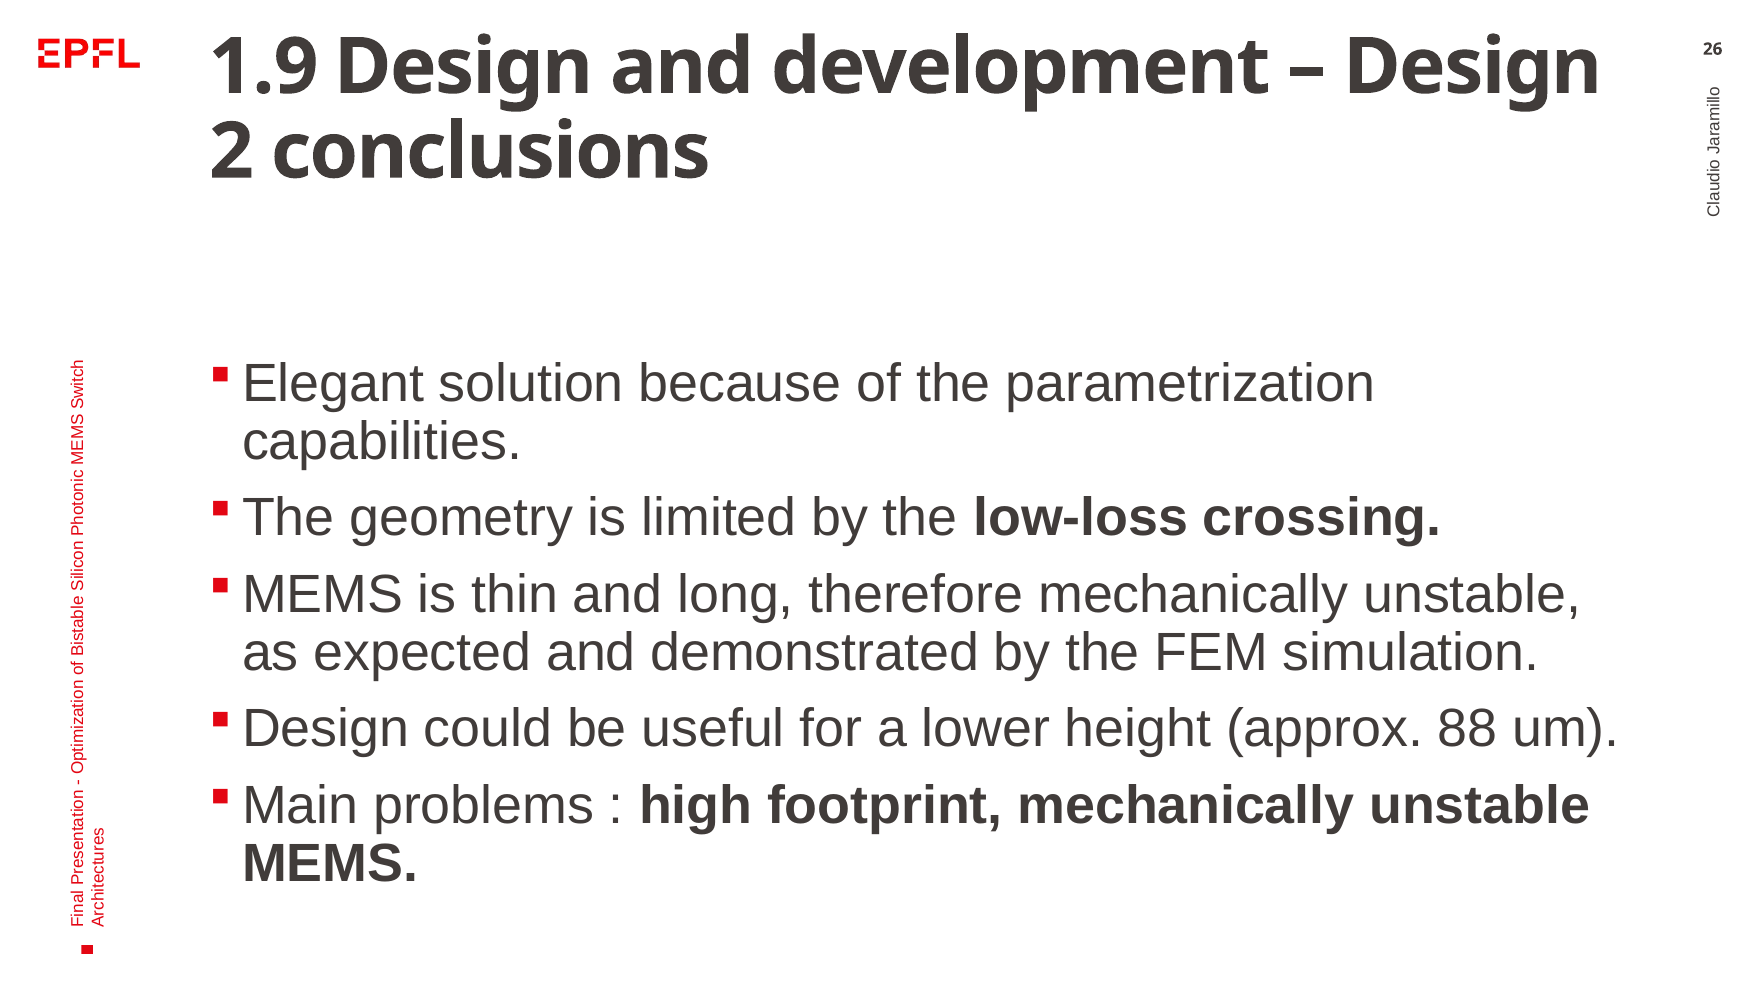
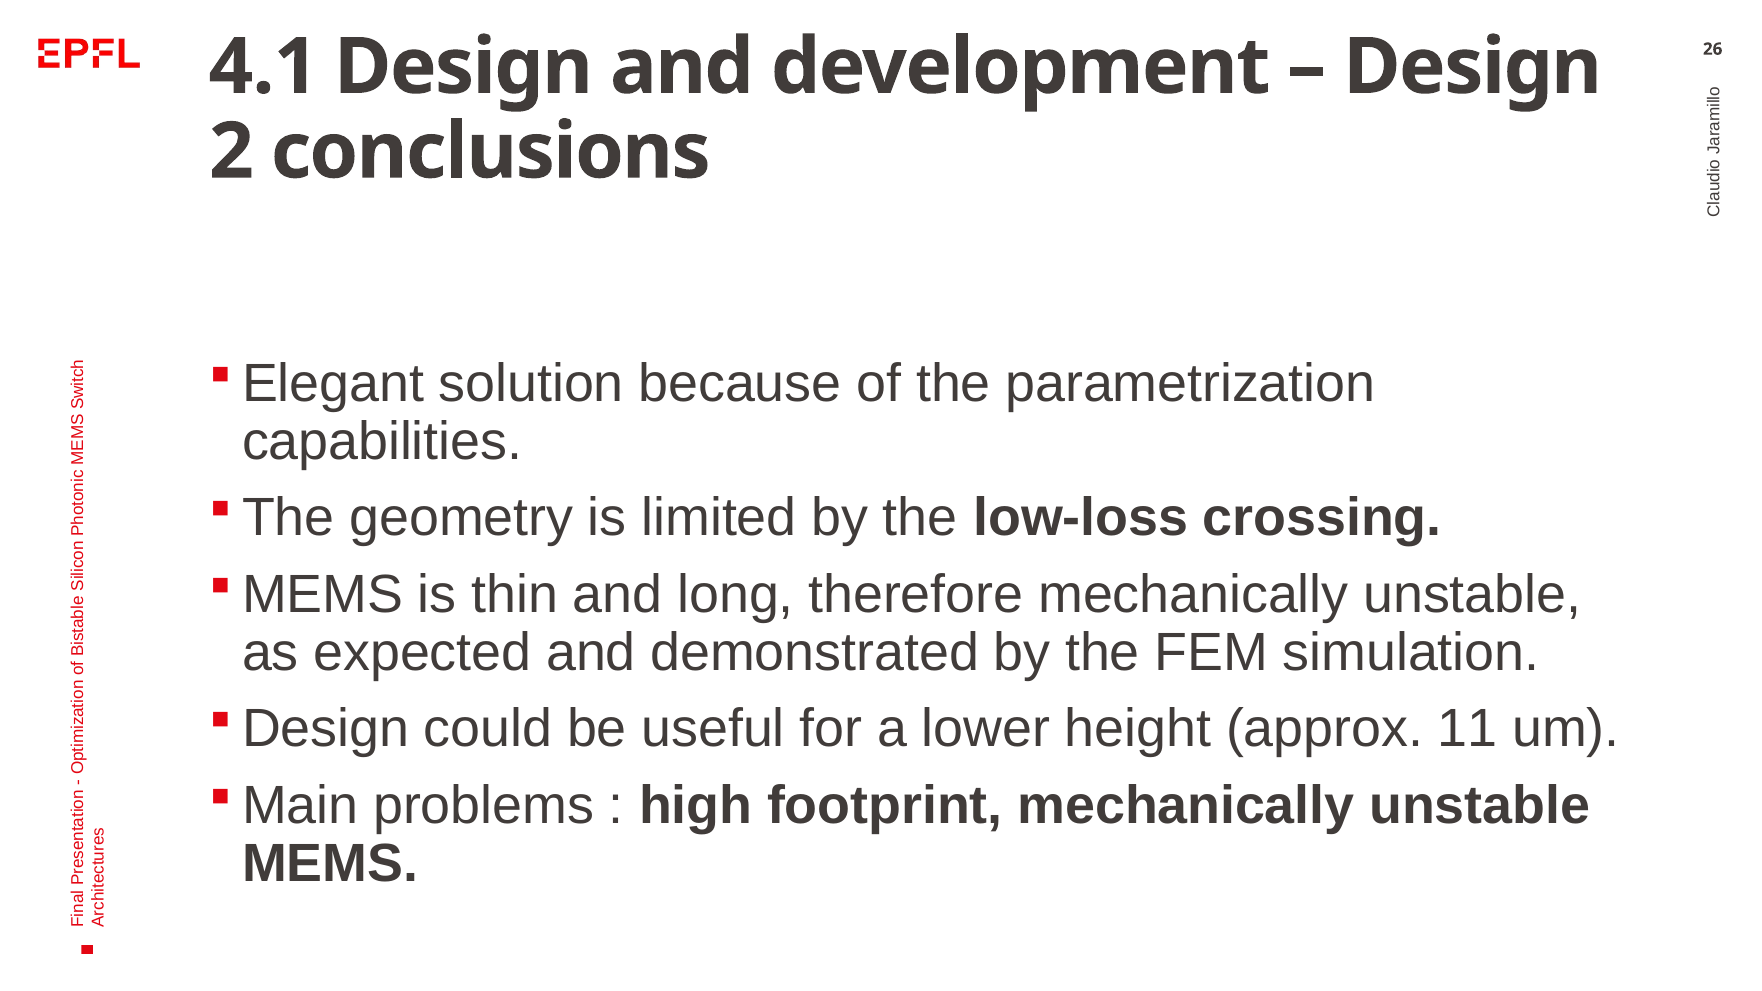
1.9: 1.9 -> 4.1
88: 88 -> 11
